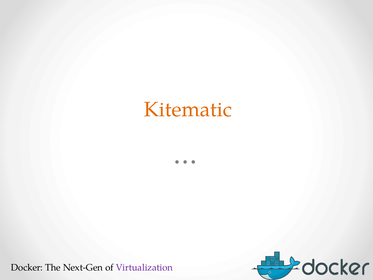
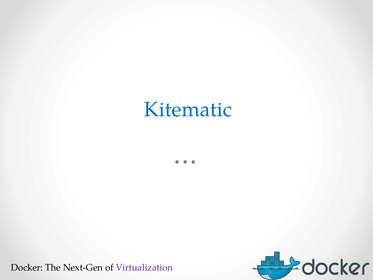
Kitematic colour: orange -> blue
